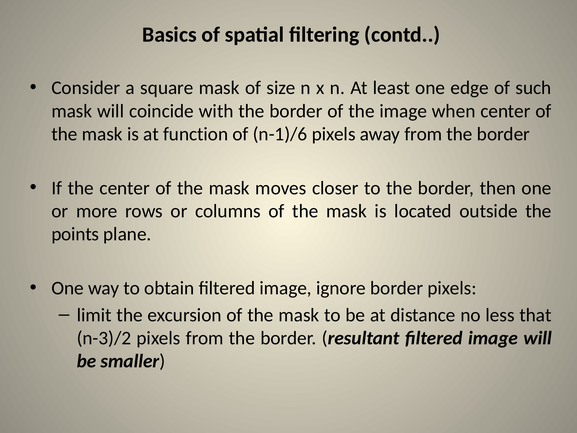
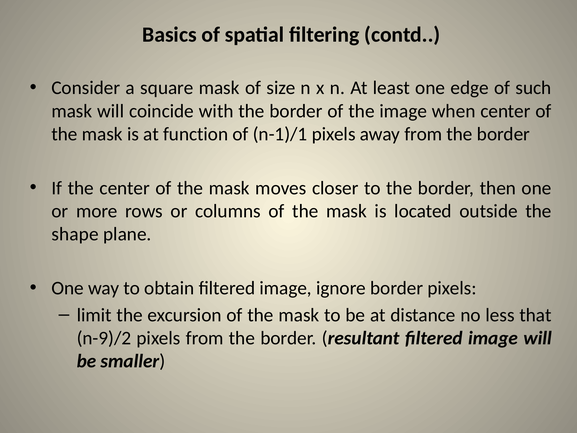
n-1)/6: n-1)/6 -> n-1)/1
points: points -> shape
n-3)/2: n-3)/2 -> n-9)/2
